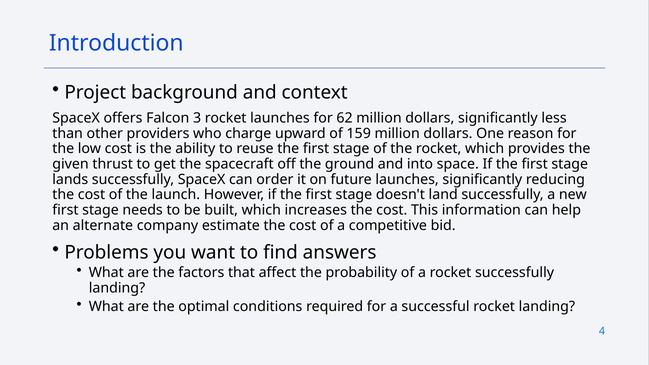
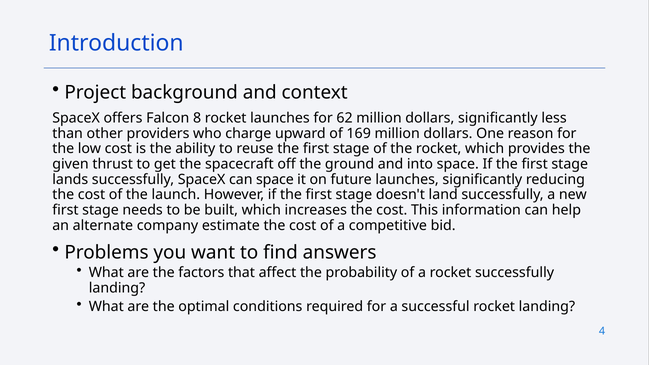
3: 3 -> 8
159: 159 -> 169
can order: order -> space
